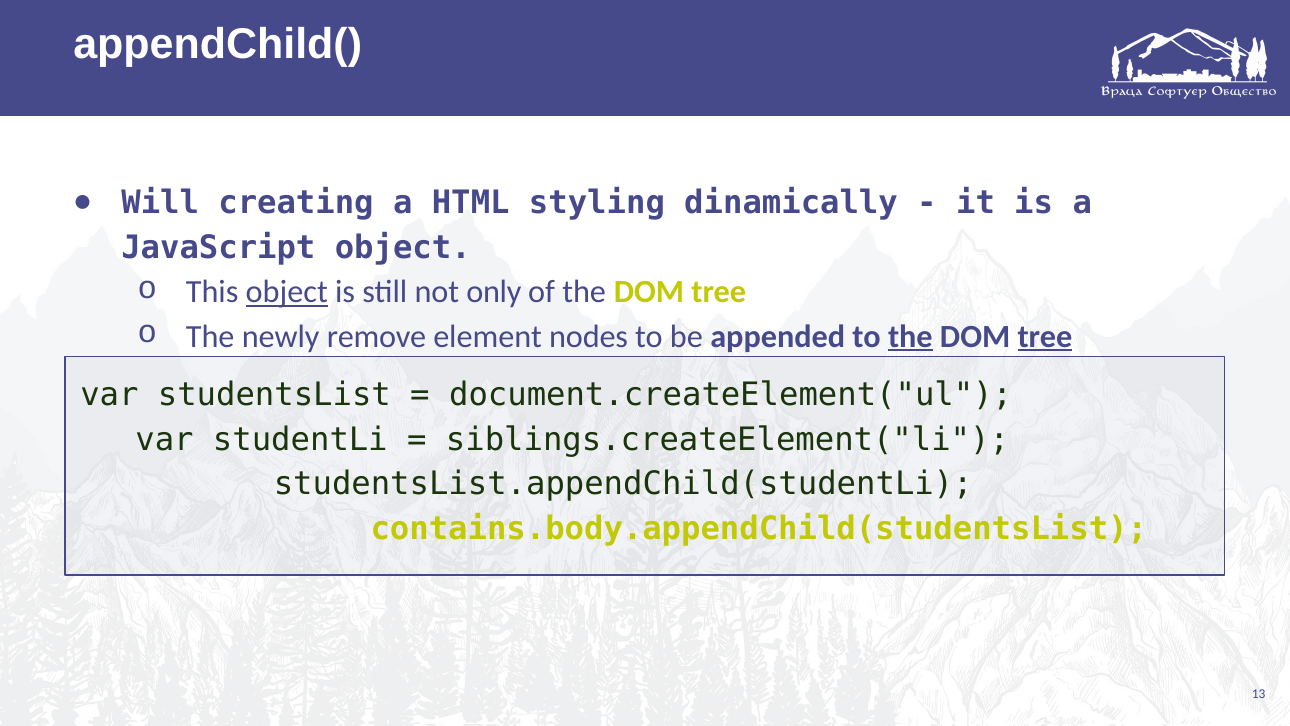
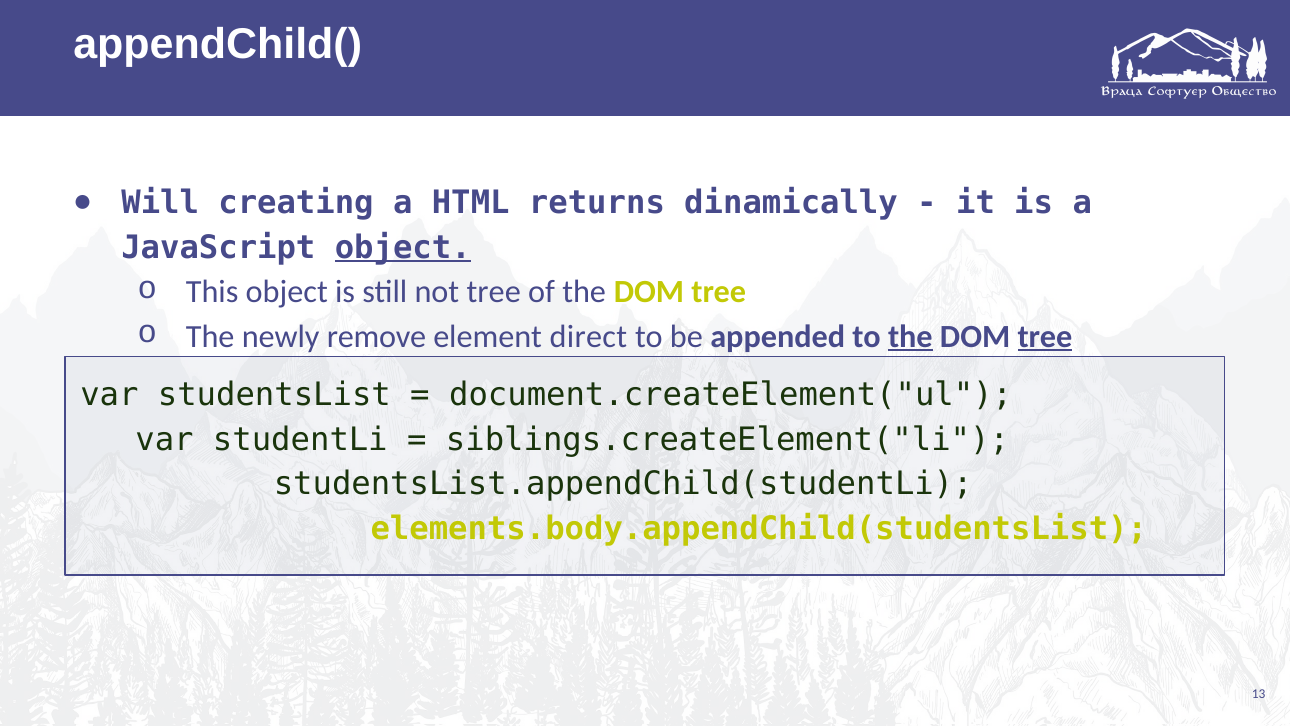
styling: styling -> returns
object at (403, 247) underline: none -> present
object at (287, 292) underline: present -> none
not only: only -> tree
nodes: nodes -> direct
contains.body.appendChild(studentsList: contains.body.appendChild(studentsList -> elements.body.appendChild(studentsList
